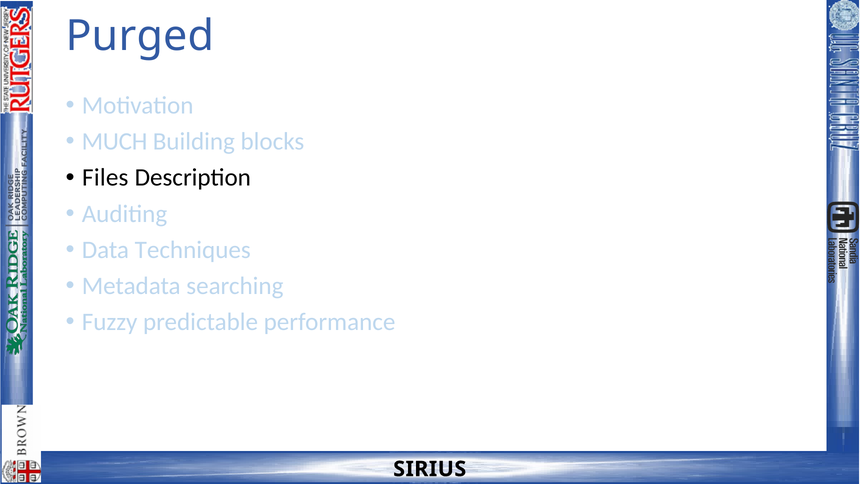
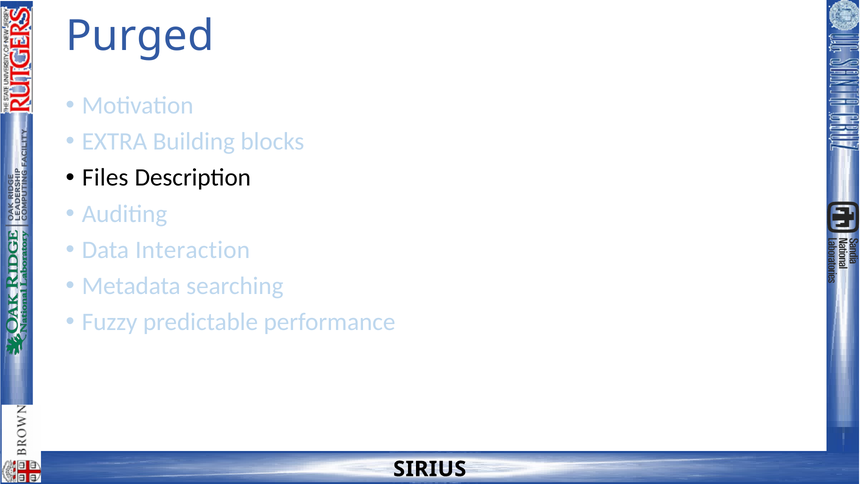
MUCH: MUCH -> EXTRA
Techniques: Techniques -> Interaction
